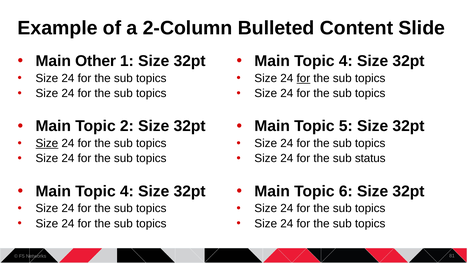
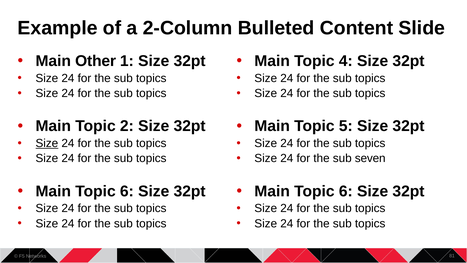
for at (303, 78) underline: present -> none
status: status -> seven
4 at (127, 191): 4 -> 6
